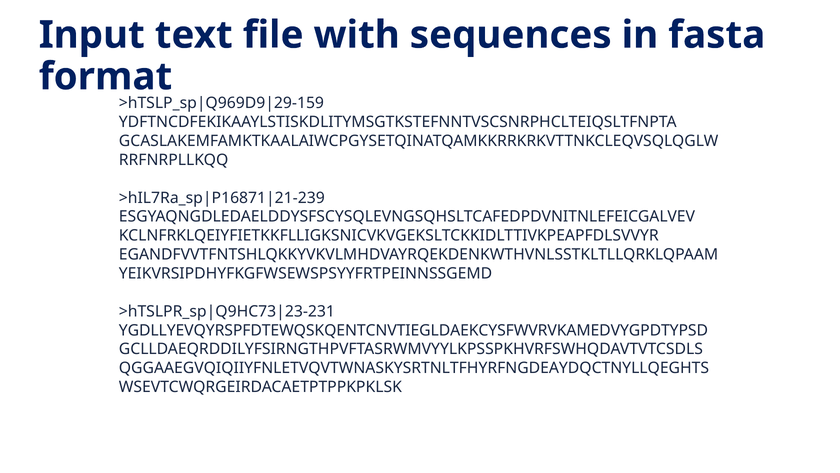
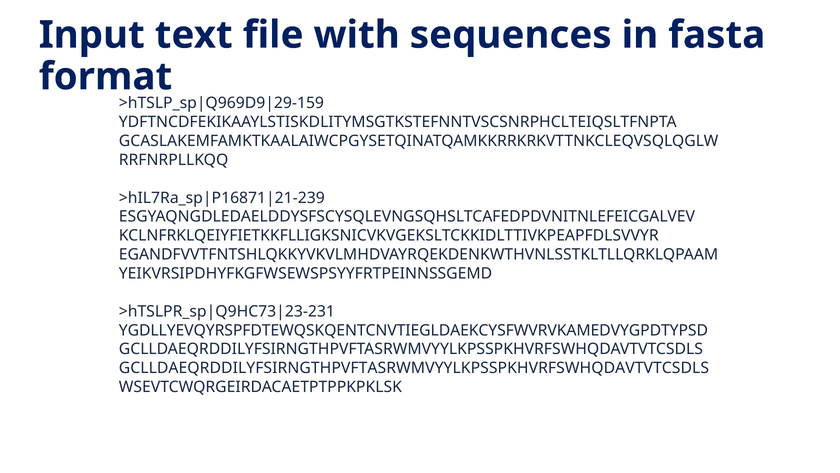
QGGAAEGVQIQIIYFNLETVQVTWNASKYSRTNLTFHYRFNGDEAYDQCTNYLLQEGHTS at (414, 368): QGGAAEGVQIQIIYFNLETVQVTWNASKYSRTNLTFHYRFNGDEAYDQCTNYLLQEGHTS -> GCLLDAEQRDDILYFSIRNGTHPVFTASRWMVYYLKPSSPKHVRFSWHQDAVTVTCSDLS
